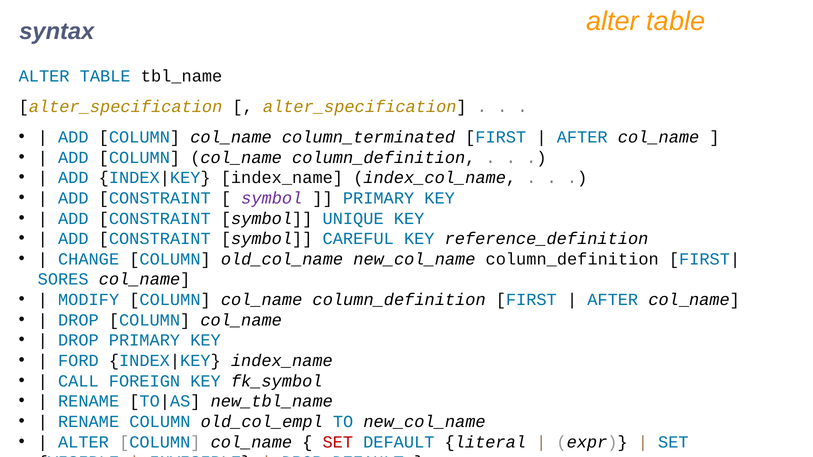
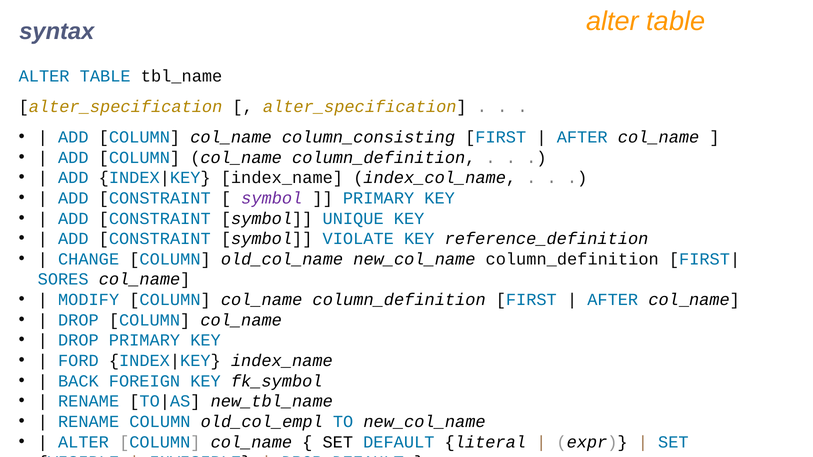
column_terminated: column_terminated -> column_consisting
CAREFUL: CAREFUL -> VIOLATE
CALL: CALL -> BACK
SET at (338, 442) colour: red -> black
